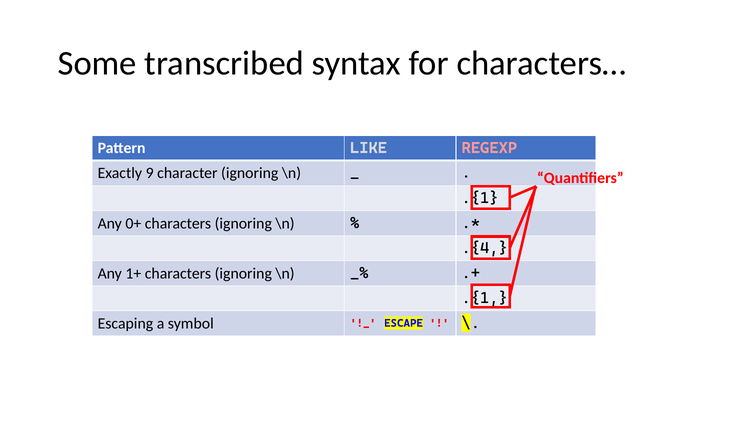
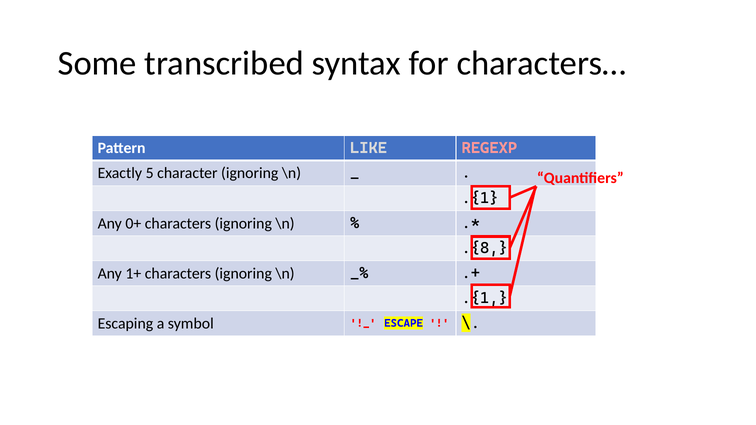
9: 9 -> 5
.{4: .{4 -> .{8
